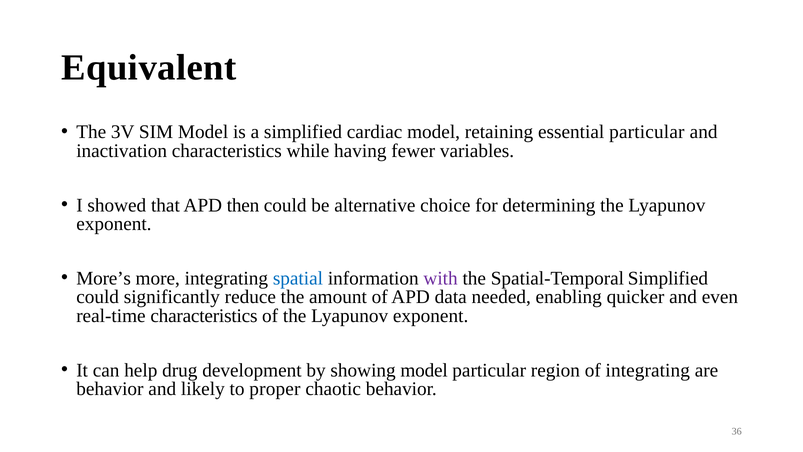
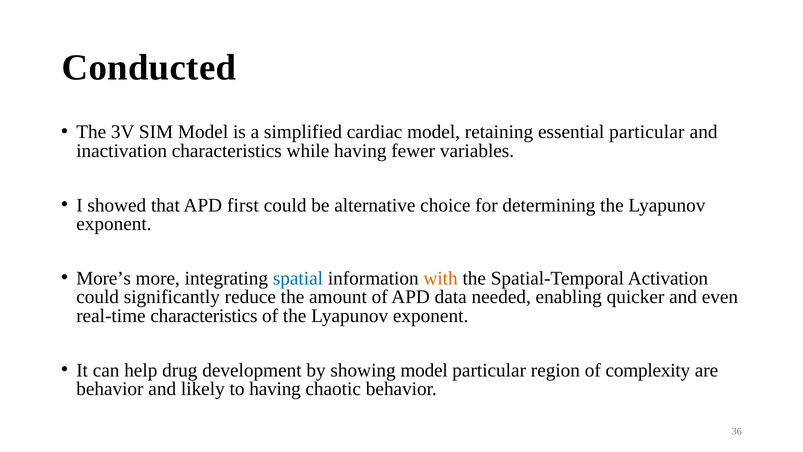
Equivalent: Equivalent -> Conducted
then: then -> first
with colour: purple -> orange
Spatial-Temporal Simplified: Simplified -> Activation
of integrating: integrating -> complexity
to proper: proper -> having
